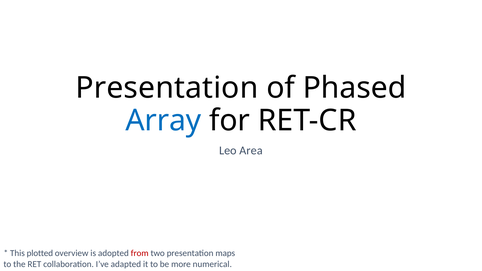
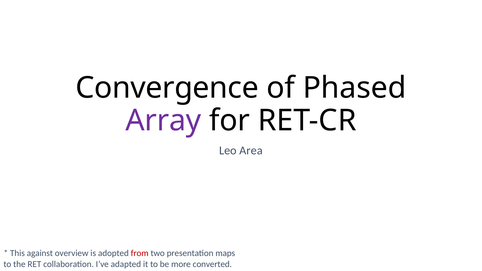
Presentation at (167, 88): Presentation -> Convergence
Array colour: blue -> purple
plotted: plotted -> against
numerical: numerical -> converted
